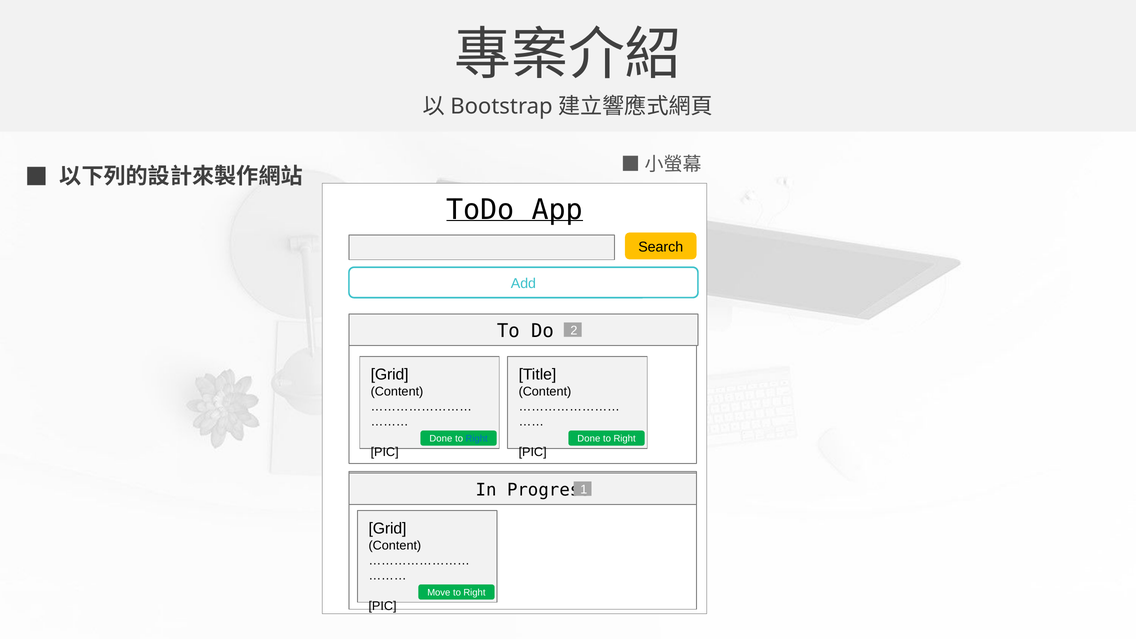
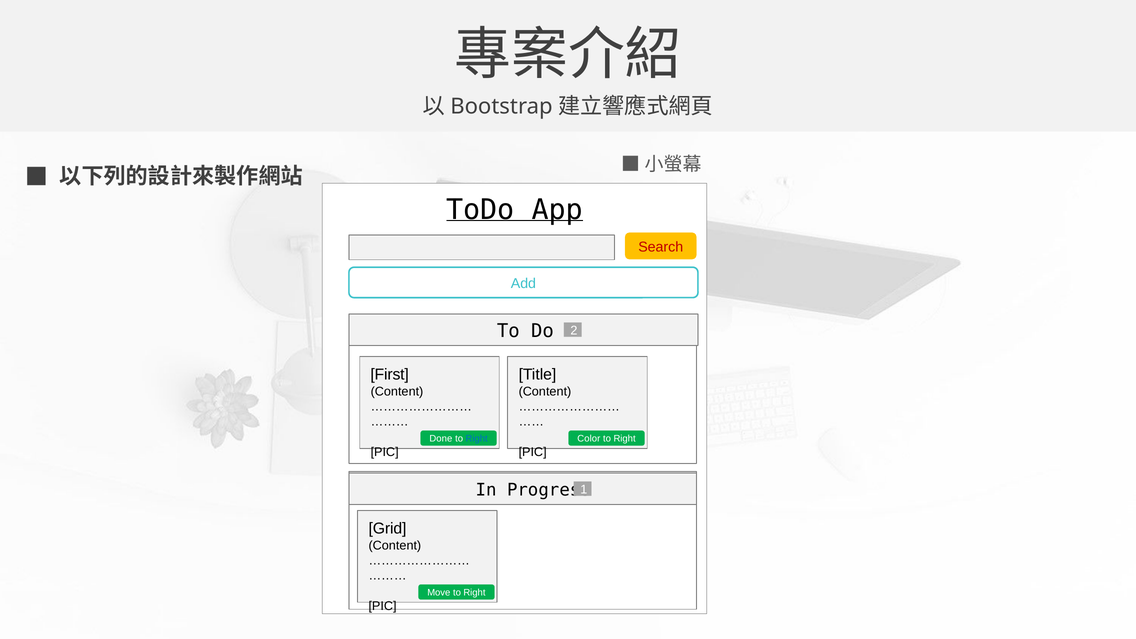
Search colour: black -> red
Grid at (390, 375): Grid -> First
Done at (589, 439): Done -> Color
